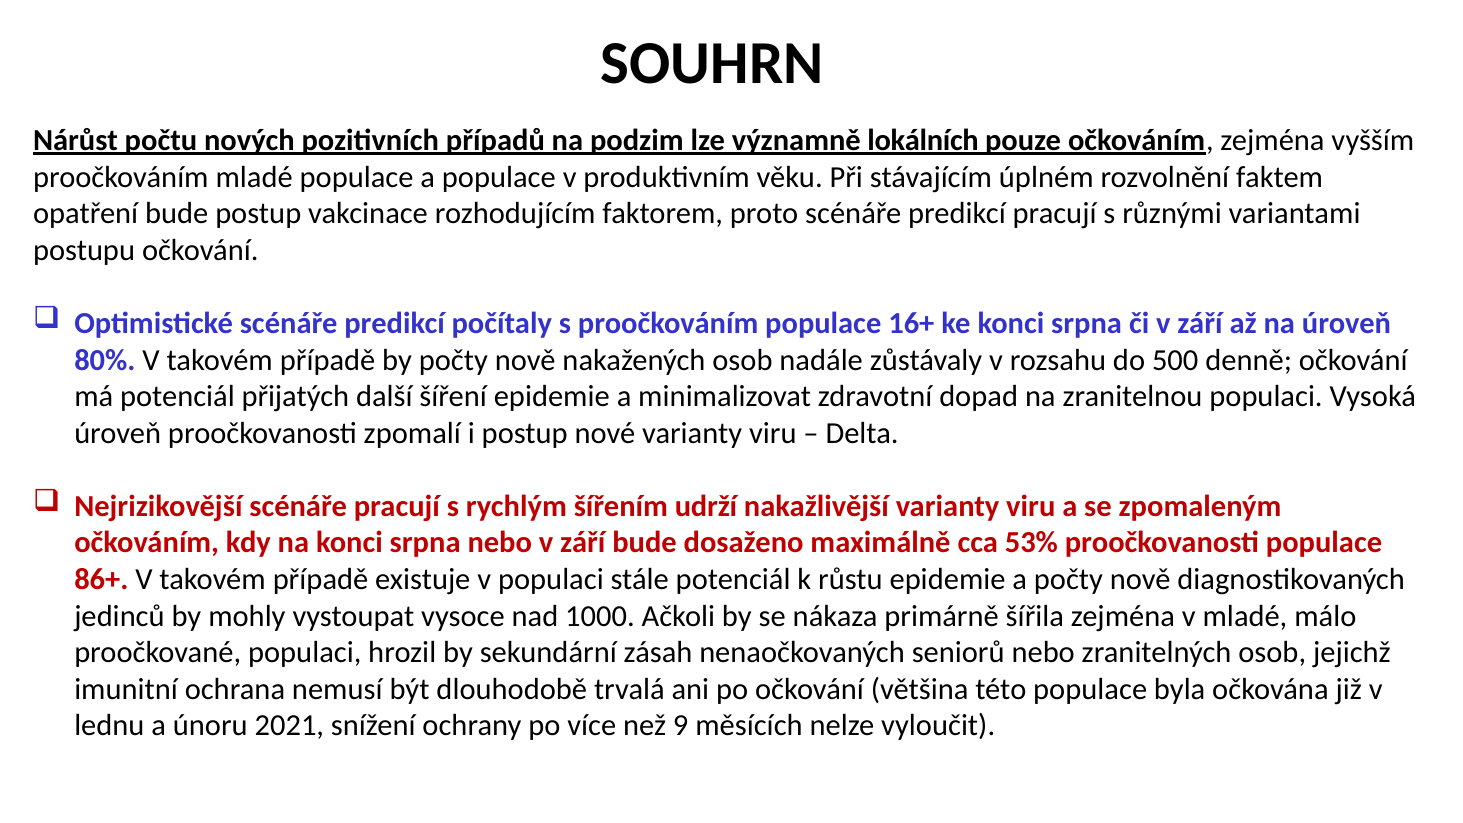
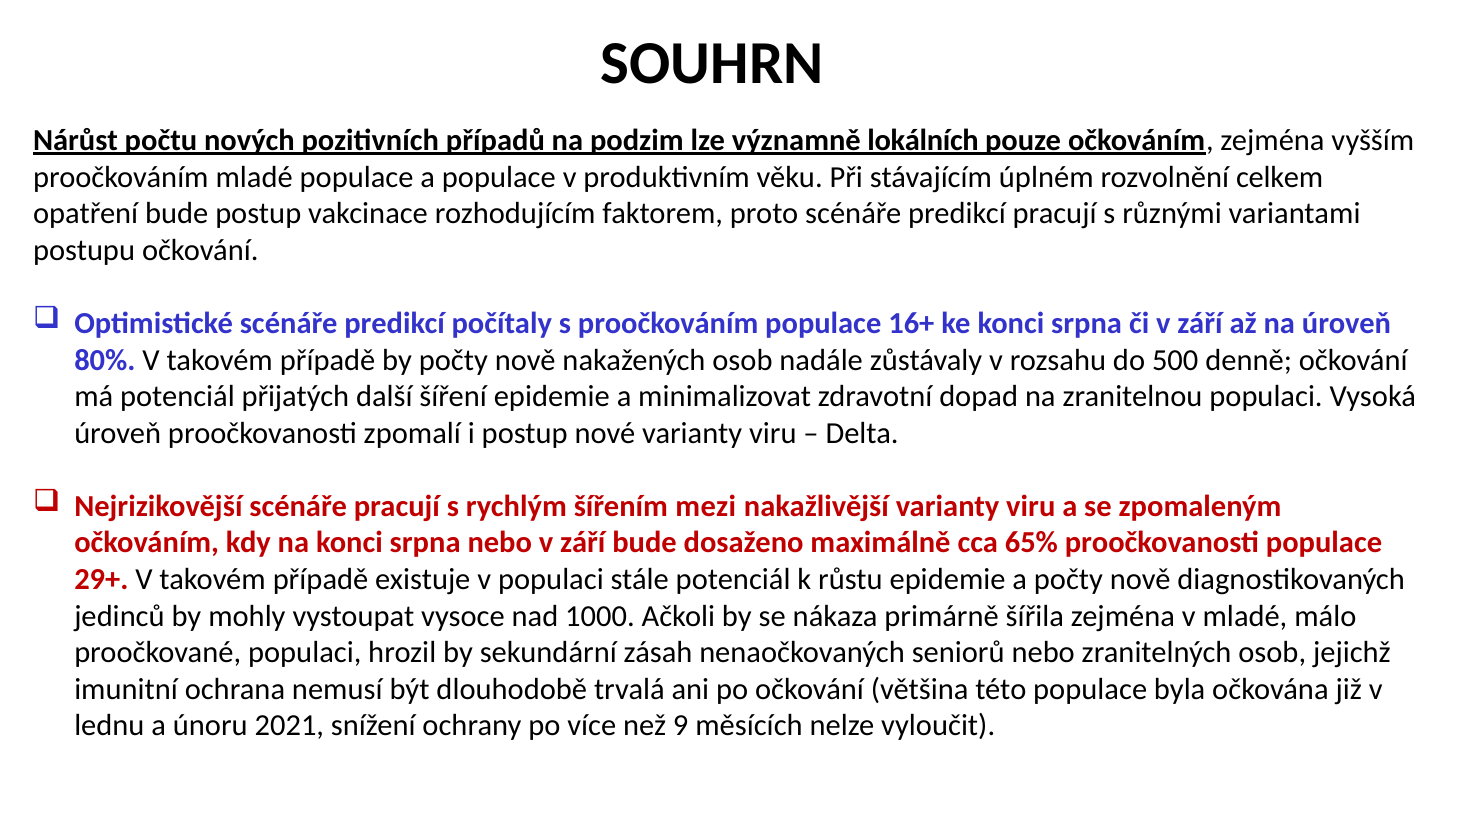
faktem: faktem -> celkem
udrží: udrží -> mezi
53%: 53% -> 65%
86+: 86+ -> 29+
